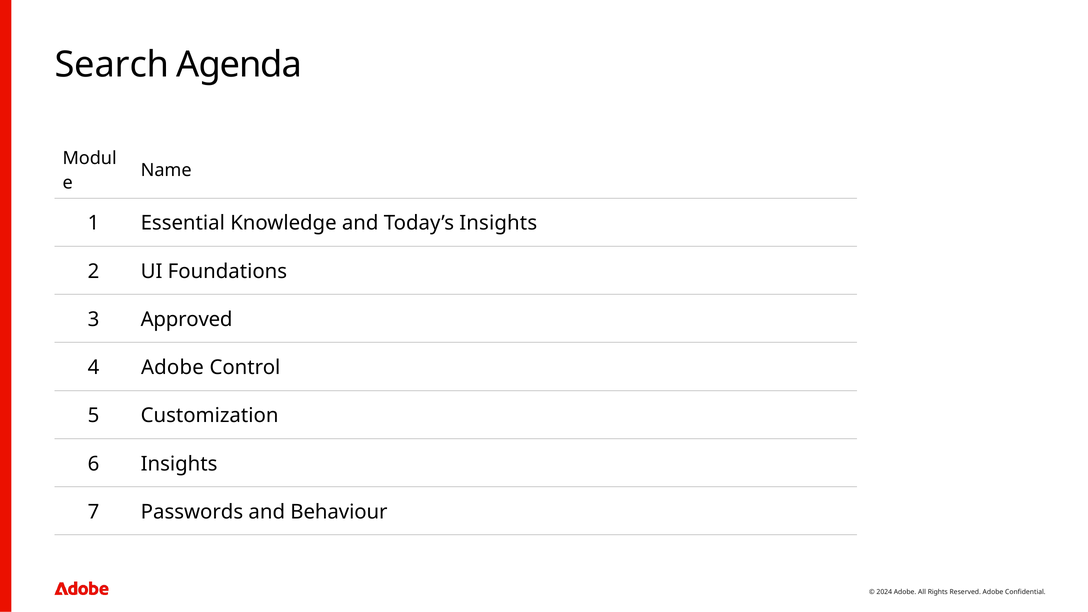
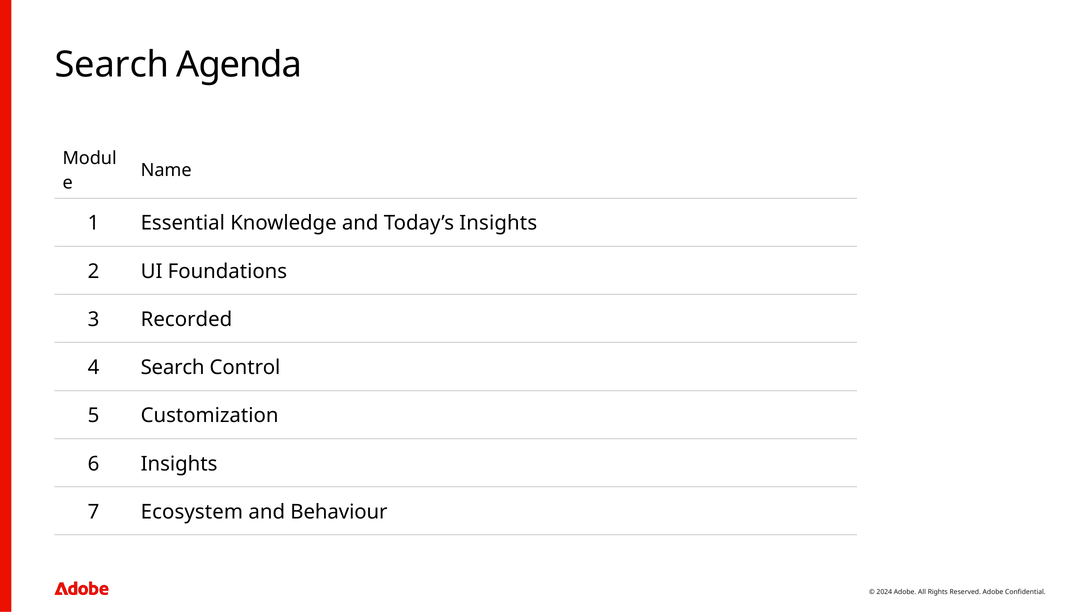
Approved: Approved -> Recorded
4 Adobe: Adobe -> Search
Passwords: Passwords -> Ecosystem
